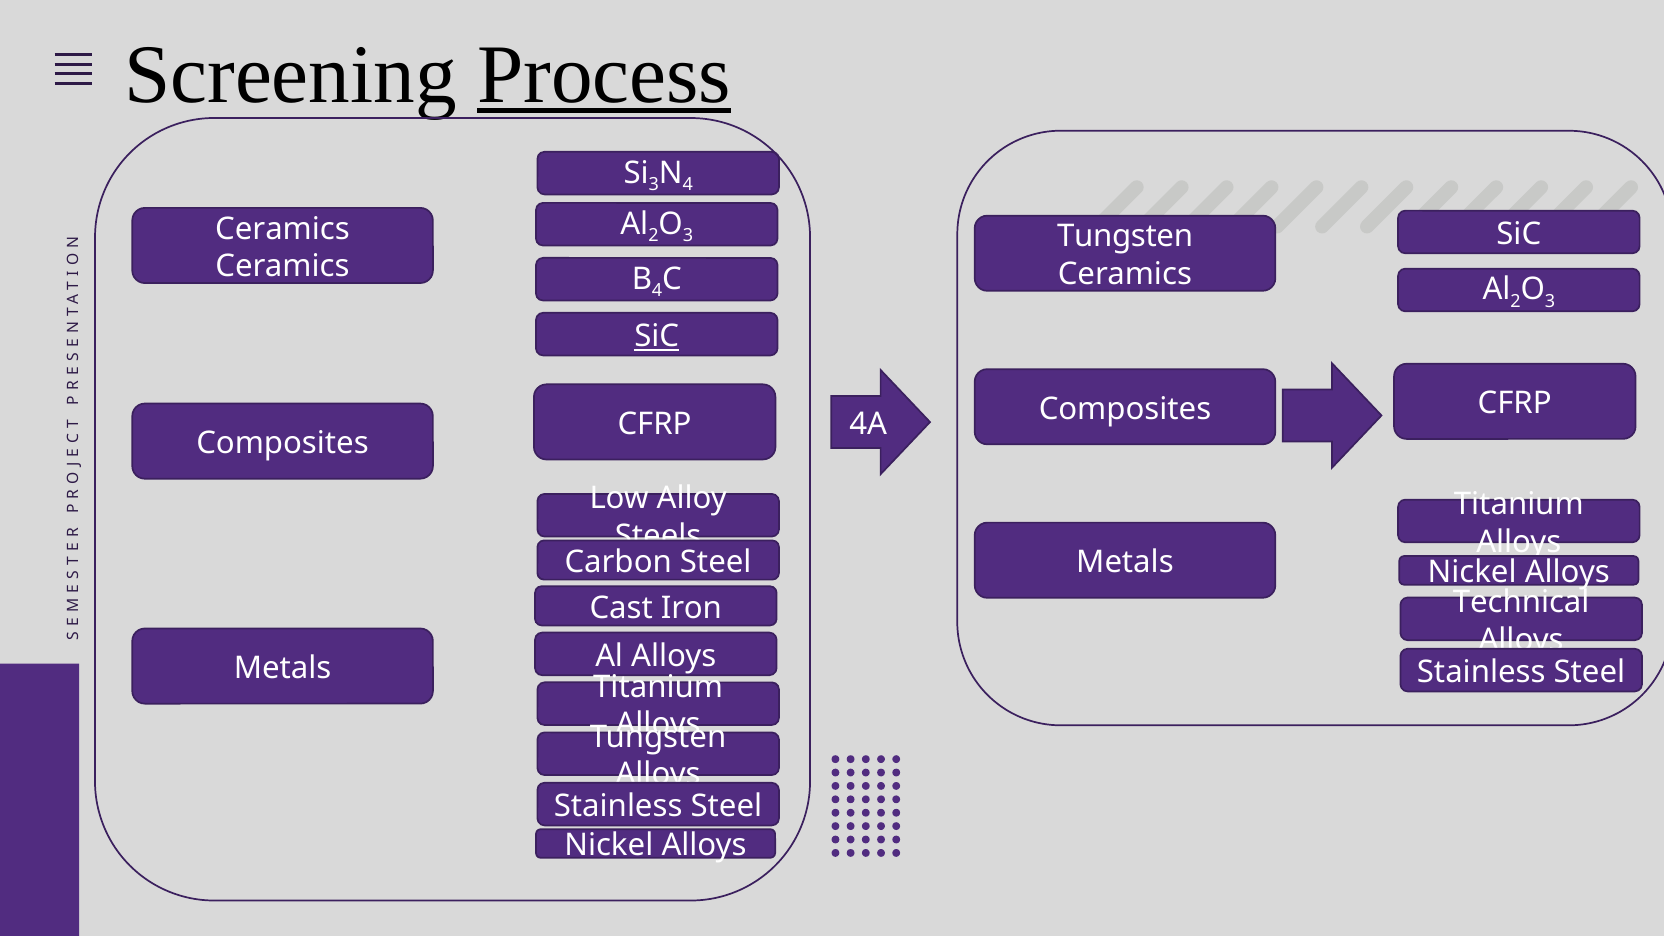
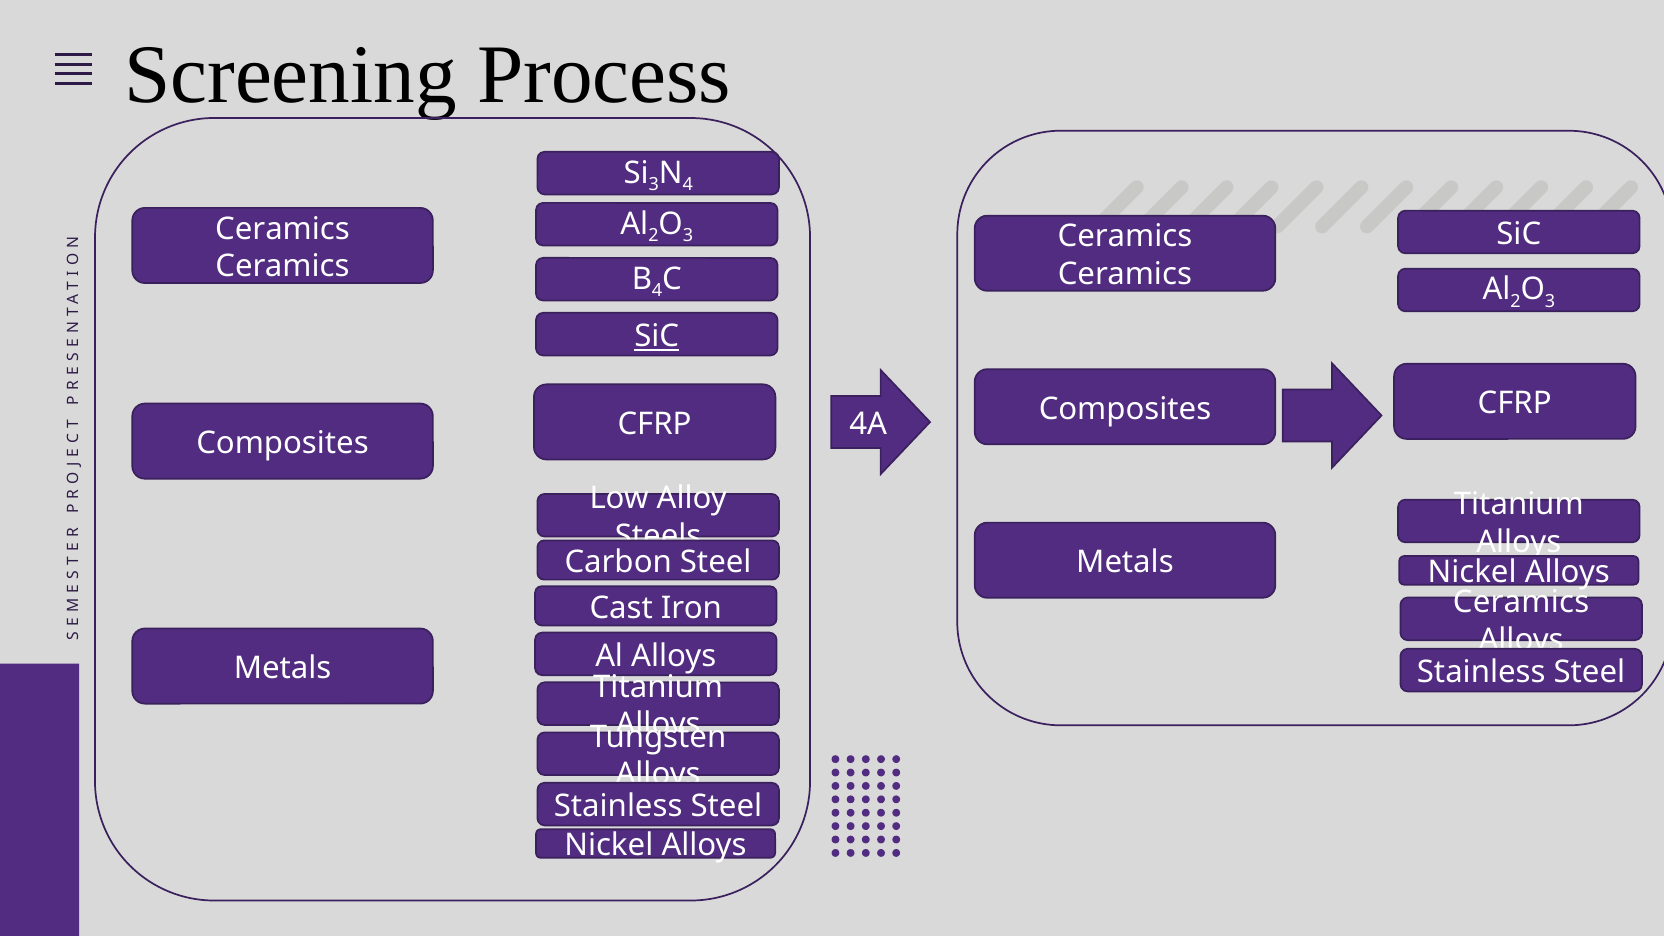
Process underline: present -> none
Tungsten at (1125, 237): Tungsten -> Ceramics
Technical at (1521, 602): Technical -> Ceramics
